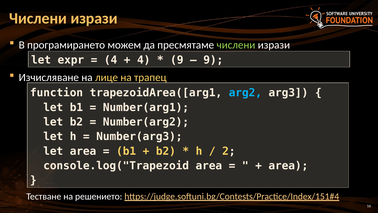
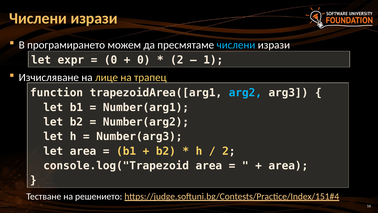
числени at (236, 45) colour: light green -> light blue
4 at (111, 60): 4 -> 0
4 at (144, 60): 4 -> 0
9 at (177, 60): 9 -> 2
9 at (213, 60): 9 -> 1
